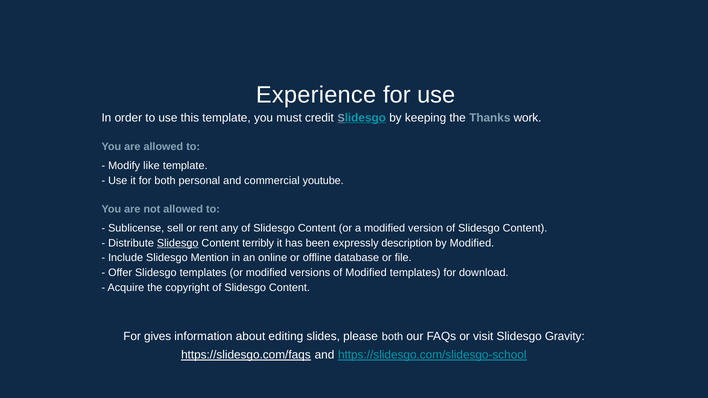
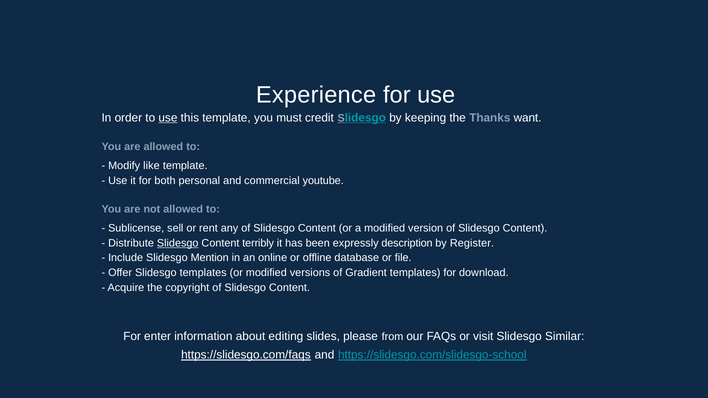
use at (168, 118) underline: none -> present
work: work -> want
by Modified: Modified -> Register
of Modified: Modified -> Gradient
gives: gives -> enter
please both: both -> from
Gravity: Gravity -> Similar
